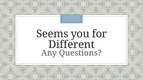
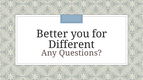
Seems: Seems -> Better
